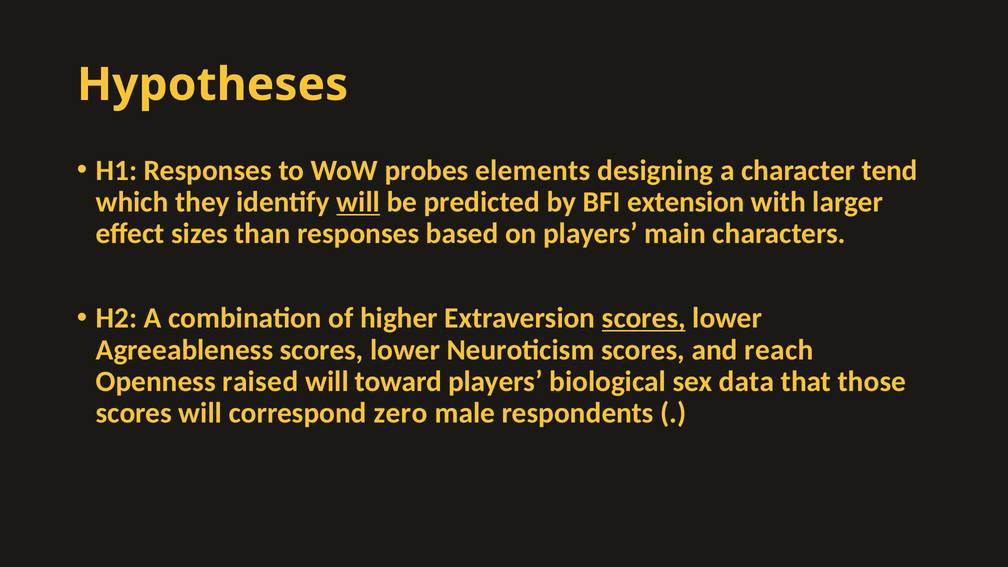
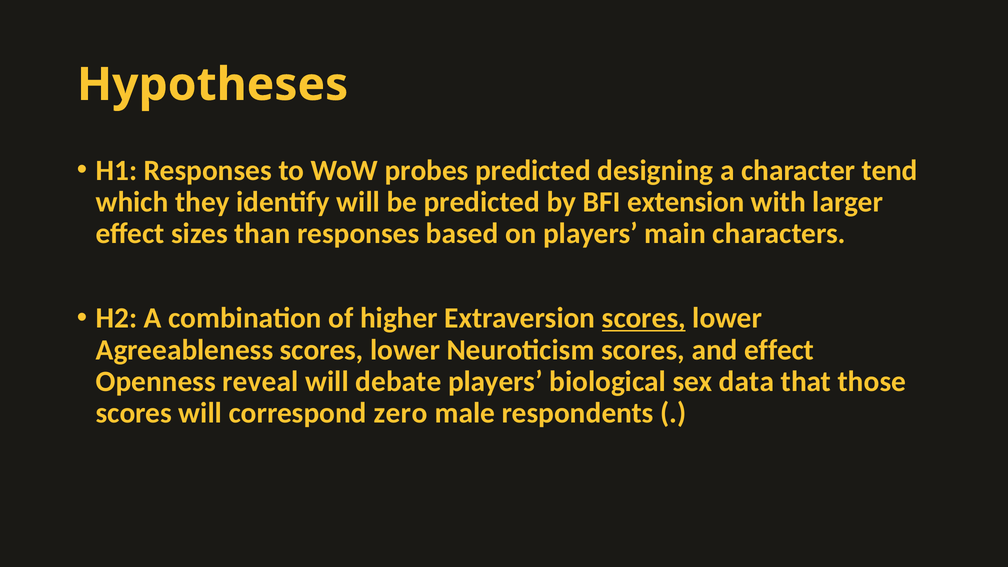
probes elements: elements -> predicted
will at (358, 202) underline: present -> none
and reach: reach -> effect
raised: raised -> reveal
toward: toward -> debate
